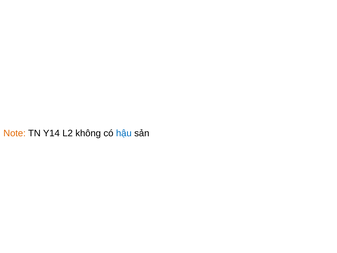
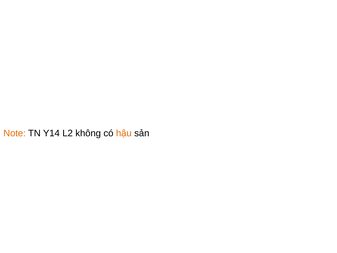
hậu colour: blue -> orange
